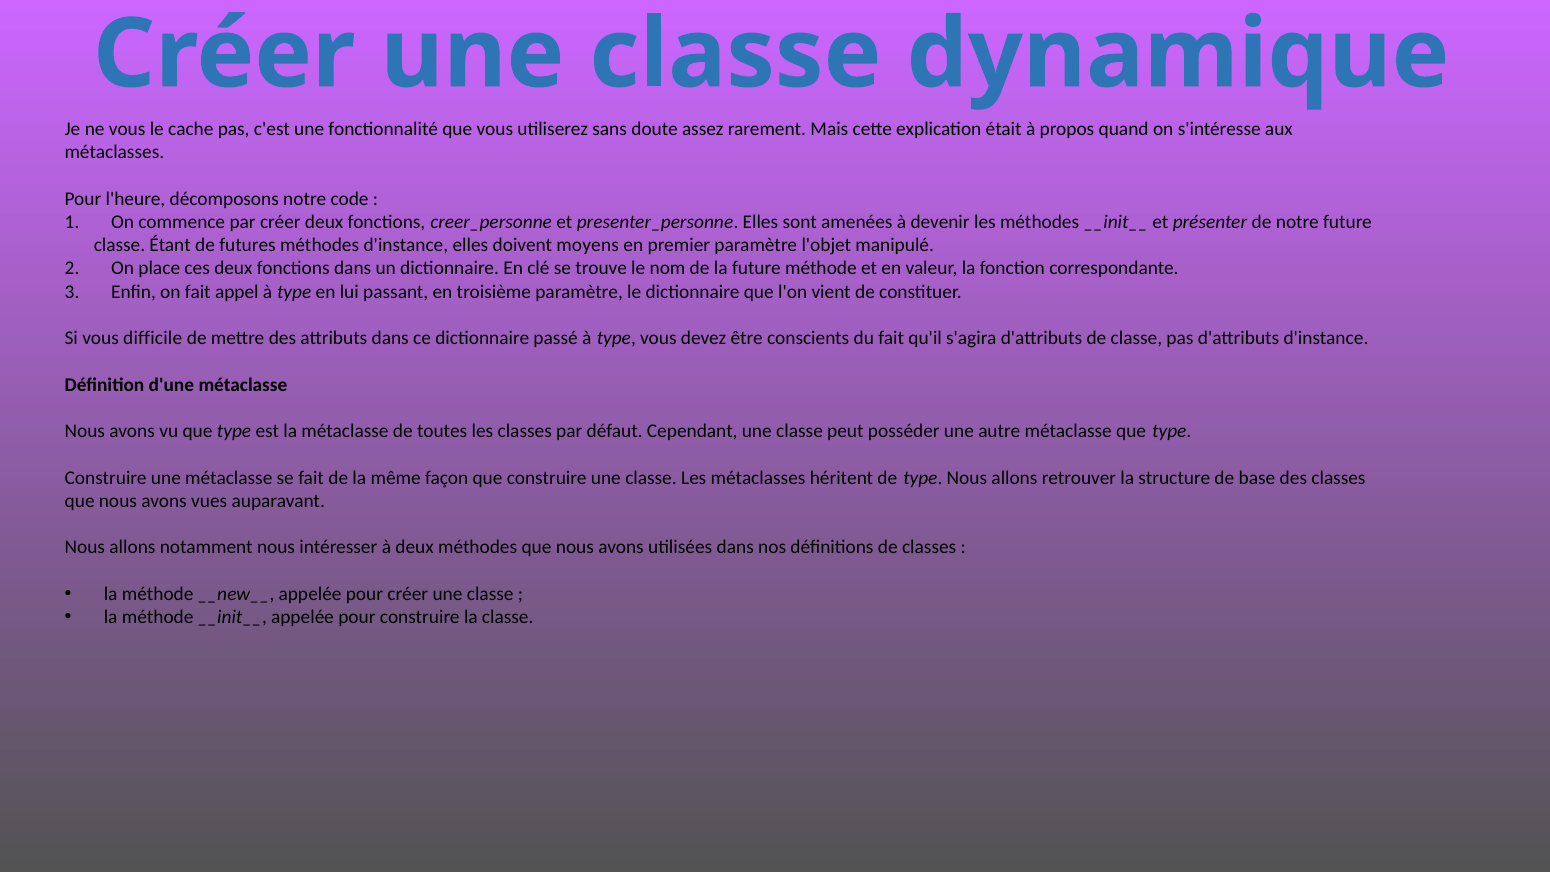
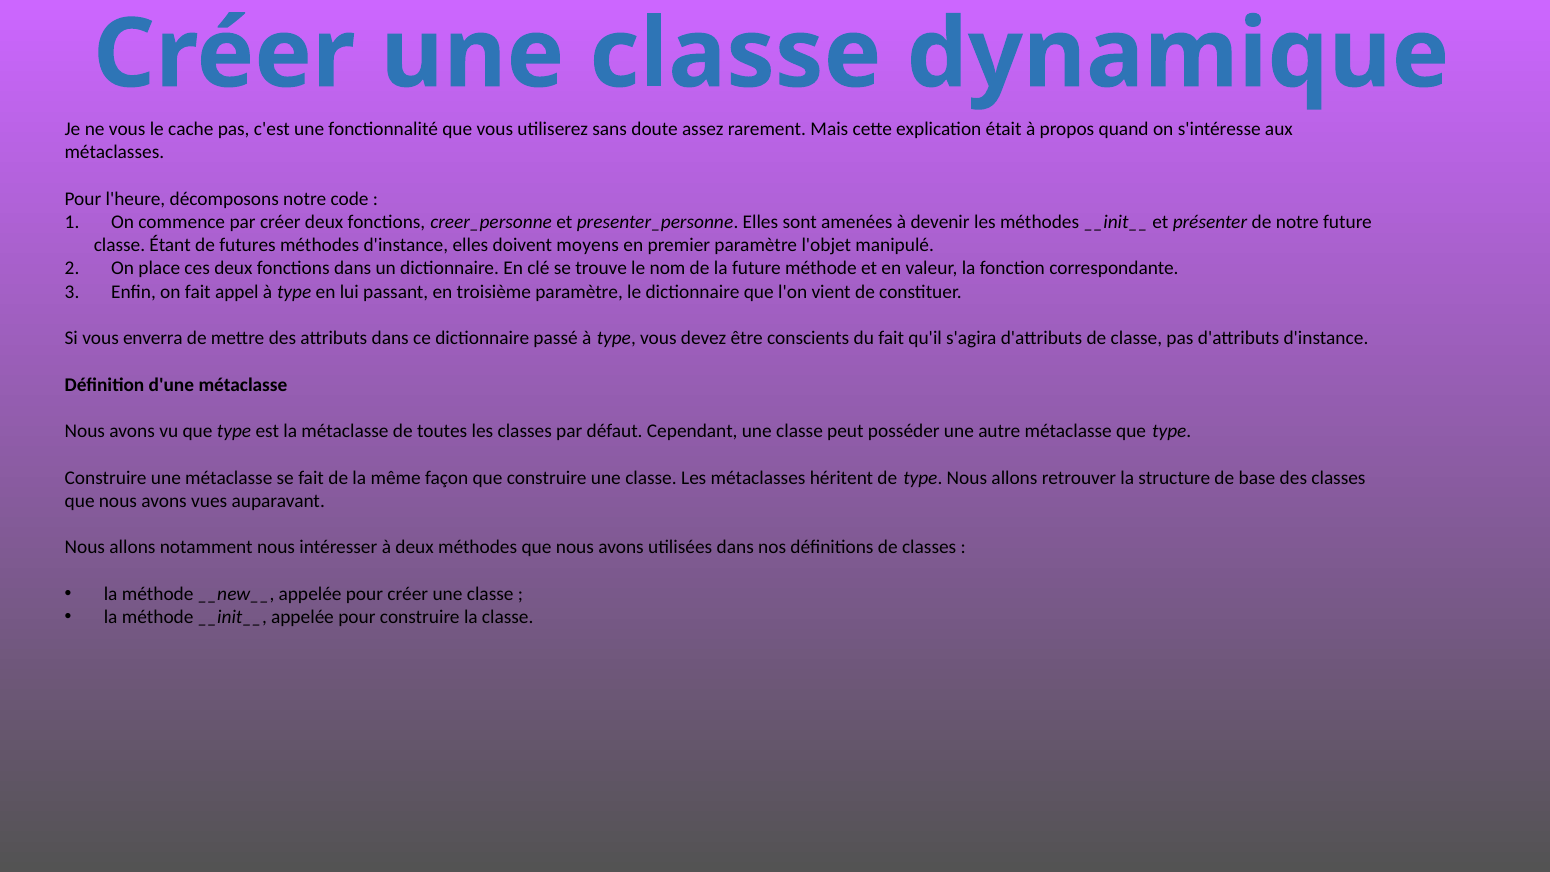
difficile: difficile -> enverra
